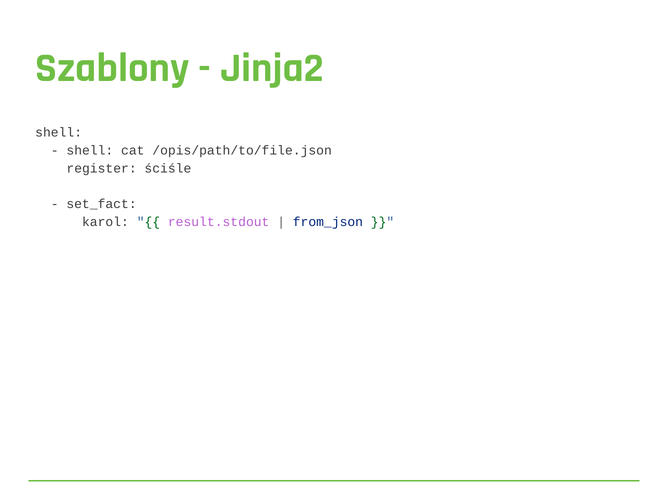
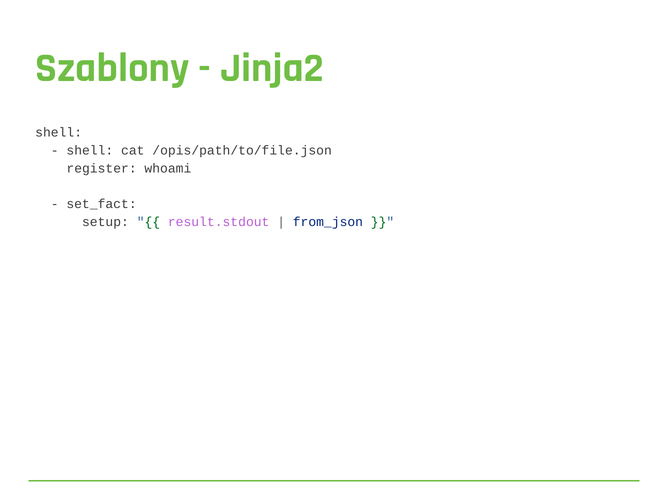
ściśle: ściśle -> whoami
karol: karol -> setup
